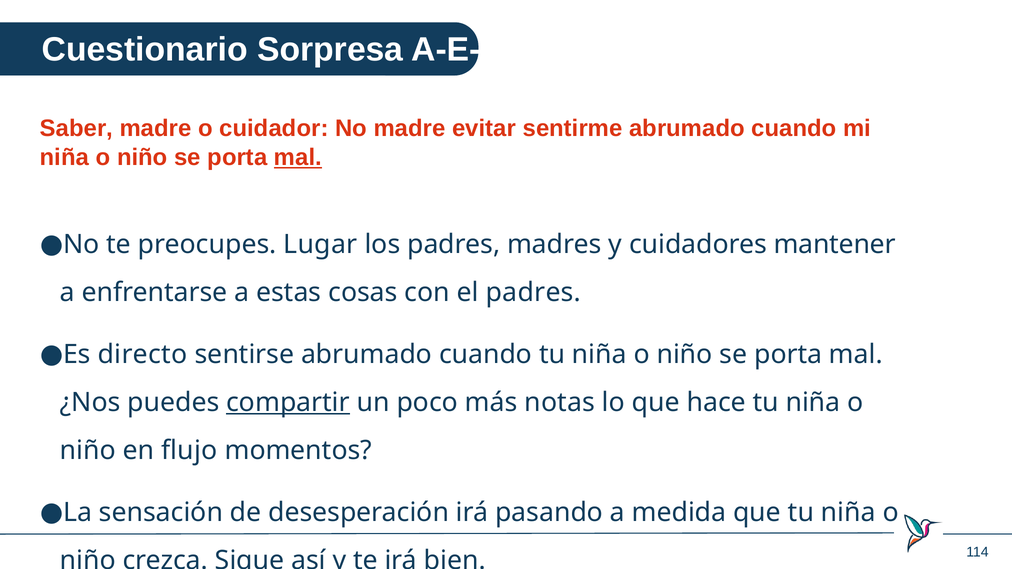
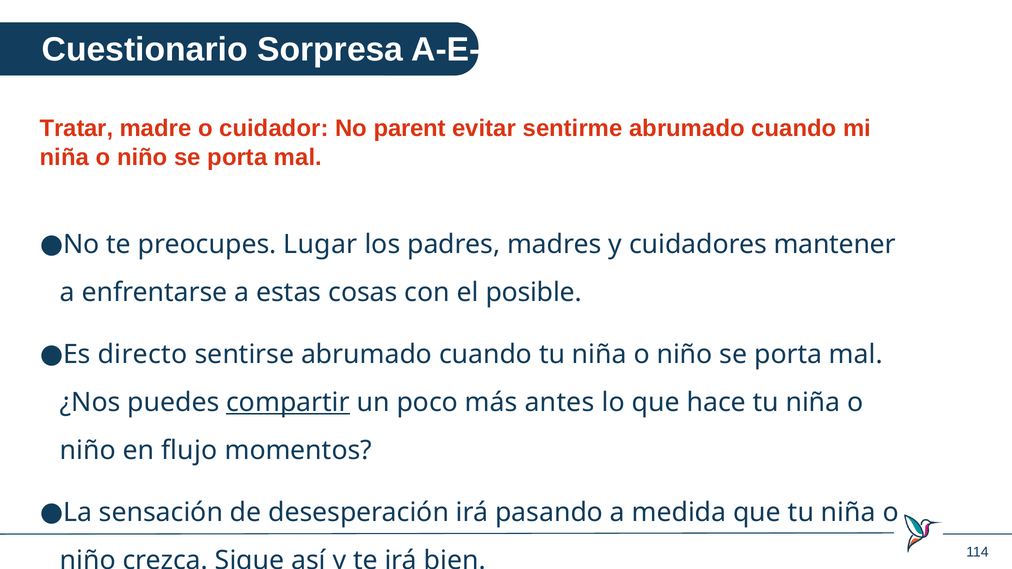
Saber: Saber -> Tratar
No madre: madre -> parent
mal at (298, 157) underline: present -> none
el padres: padres -> posible
notas: notas -> antes
